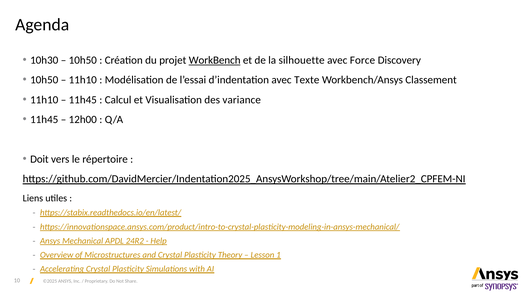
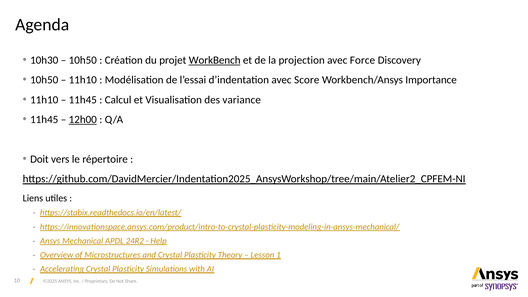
silhouette: silhouette -> projection
Texte: Texte -> Score
Classement: Classement -> Importance
12h00 underline: none -> present
